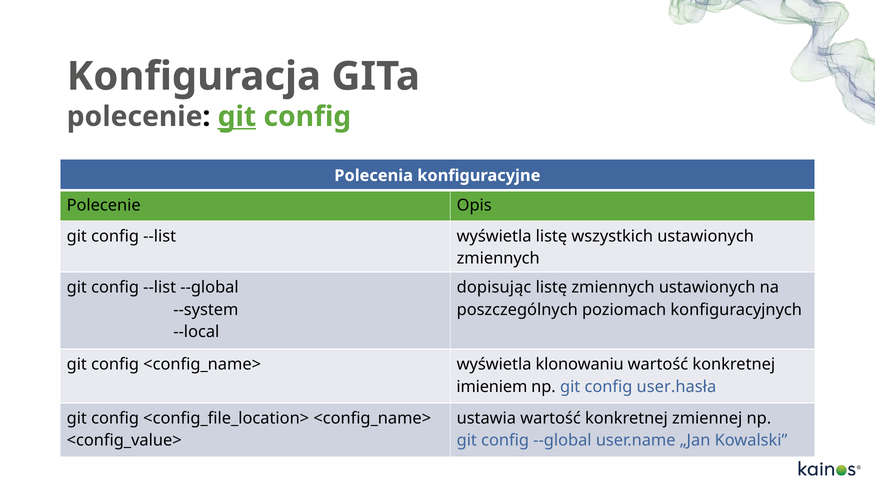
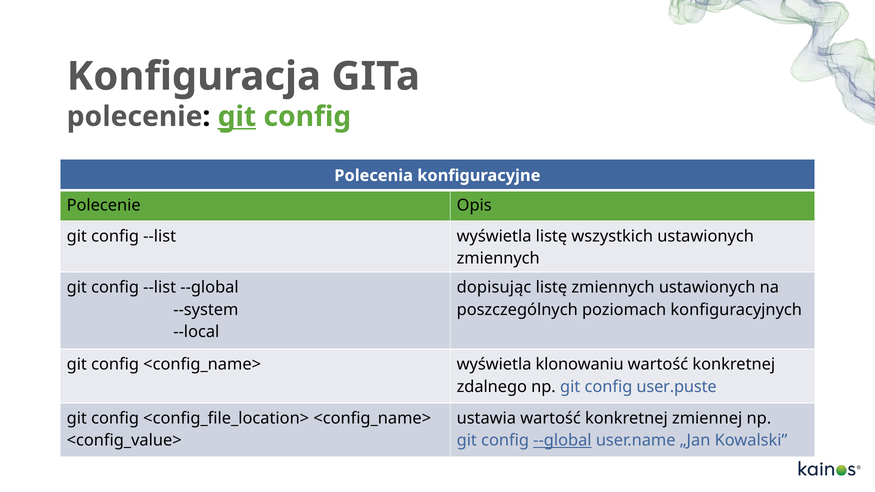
imieniem: imieniem -> zdalnego
user.hasła: user.hasła -> user.puste
--global at (562, 441) underline: none -> present
